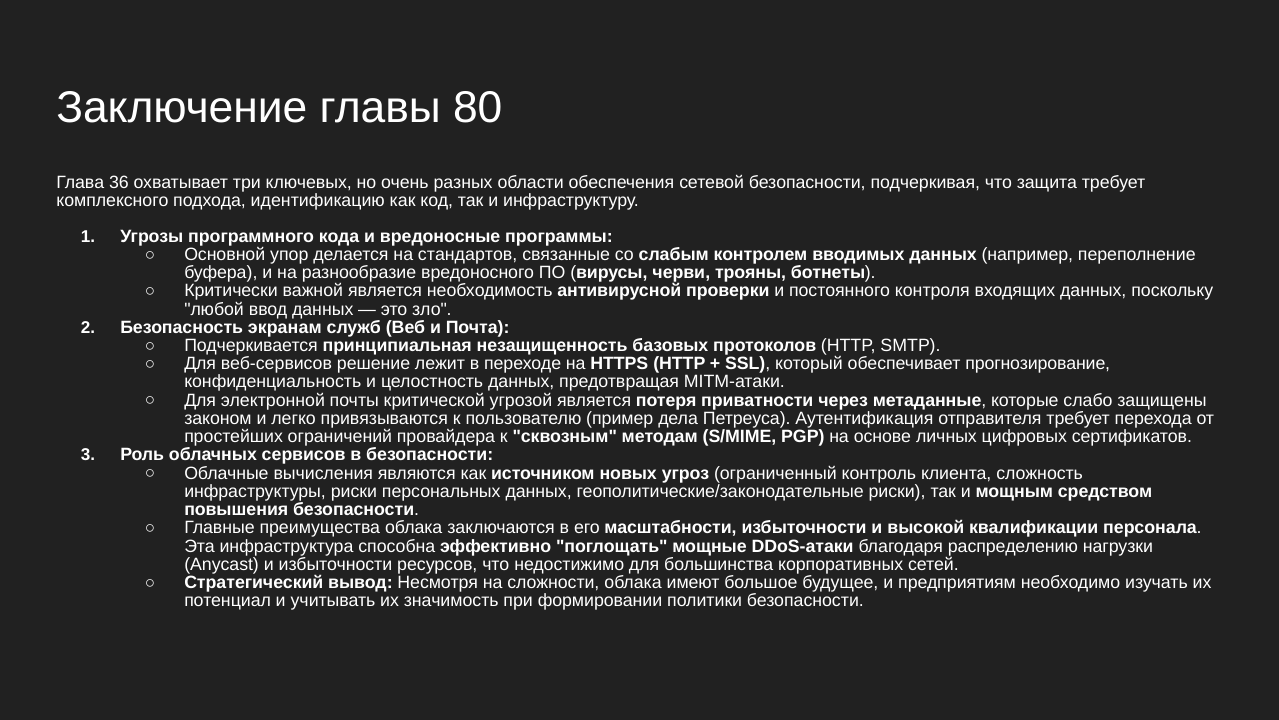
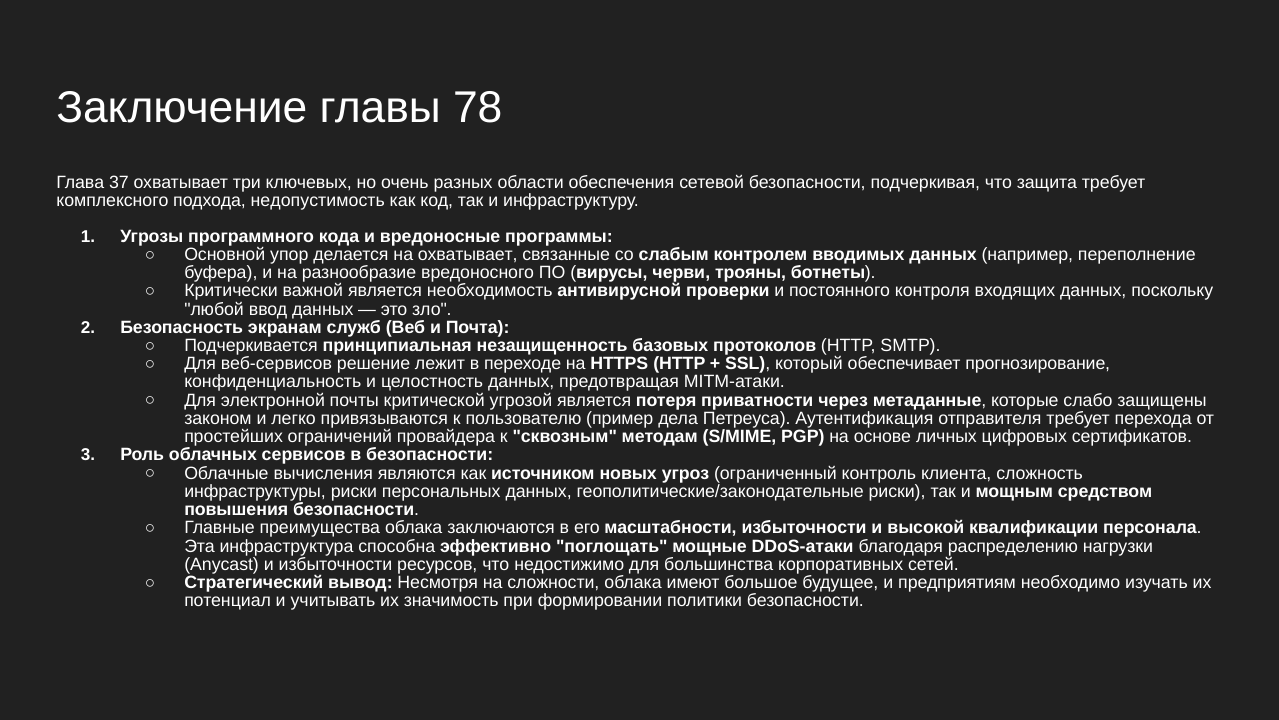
80: 80 -> 78
36: 36 -> 37
идентификацию: идентификацию -> недопустимость
на стандартов: стандартов -> охватывает
